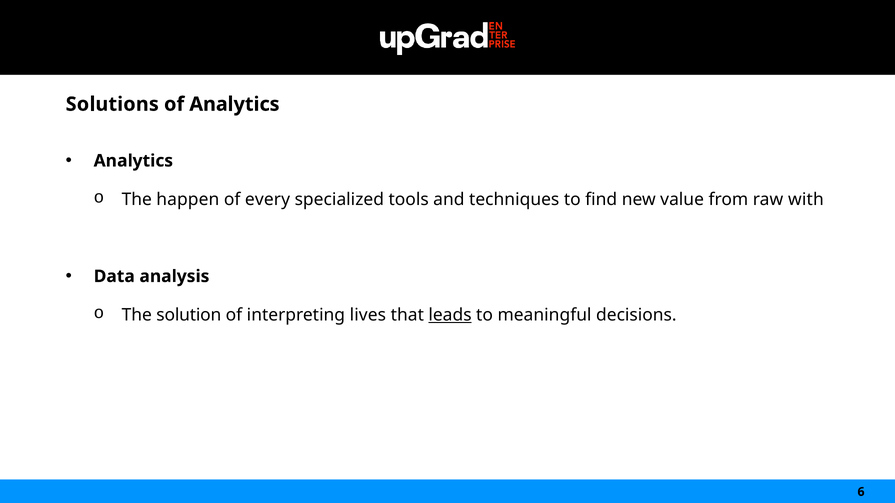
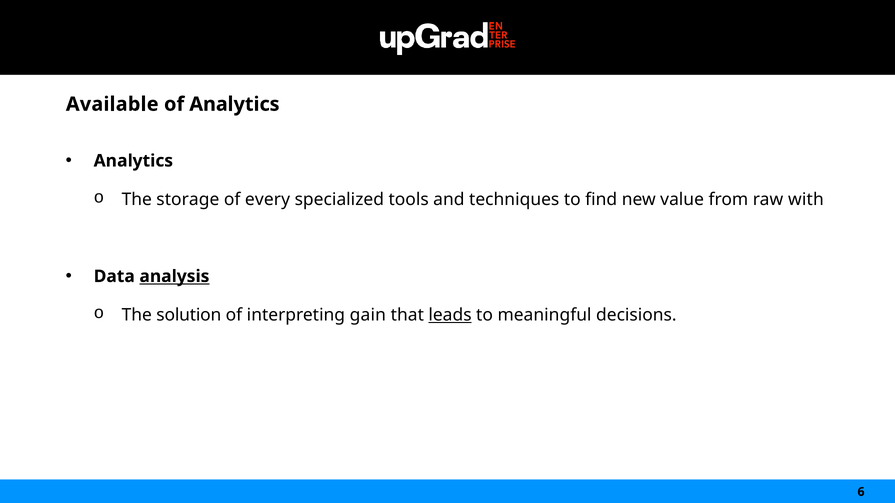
Solutions: Solutions -> Available
happen: happen -> storage
analysis underline: none -> present
lives: lives -> gain
